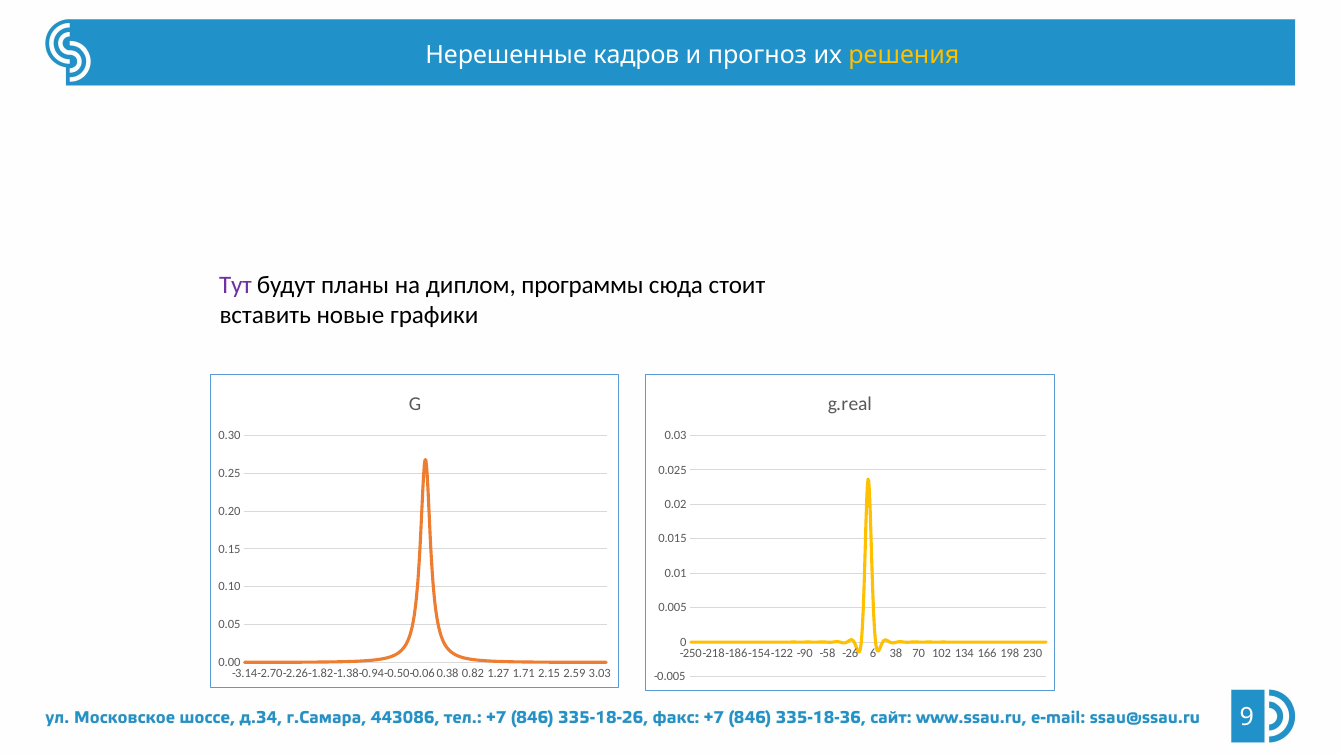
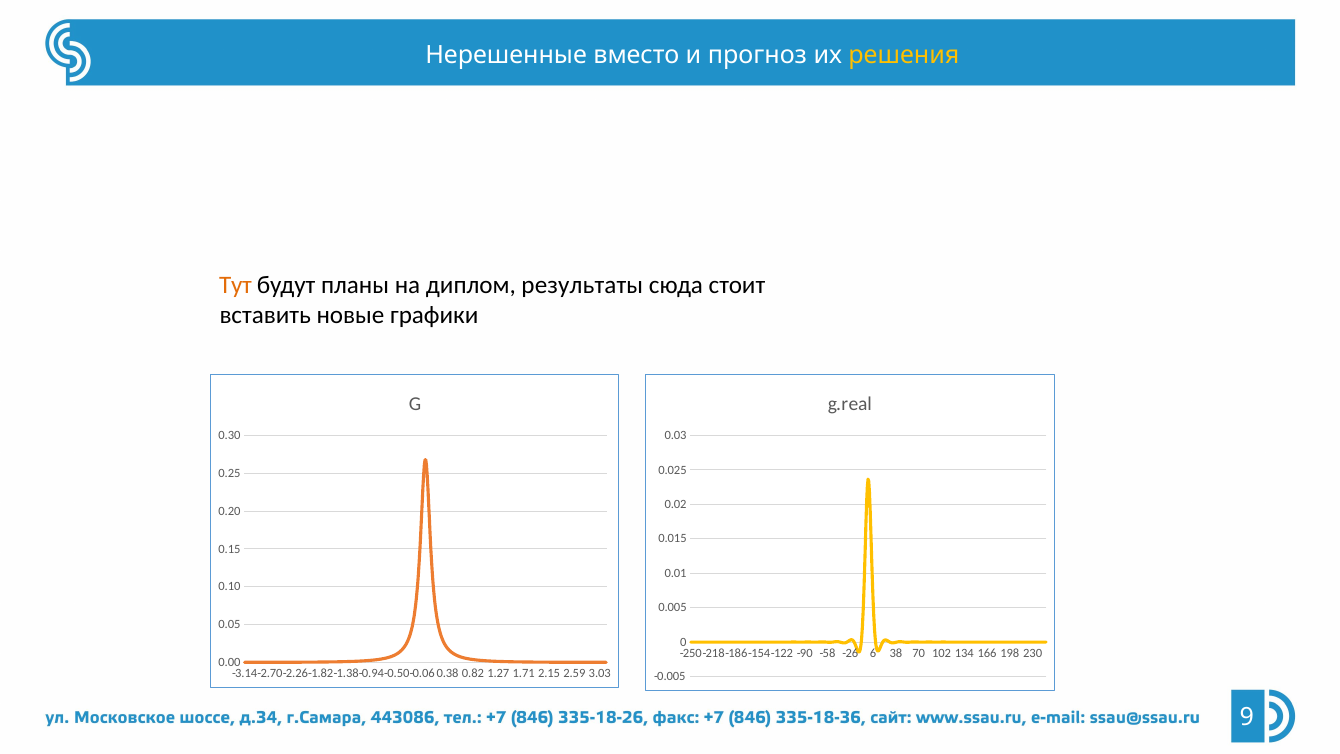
кадров: кадров -> вместо
Тут colour: purple -> orange
программы: программы -> результаты
